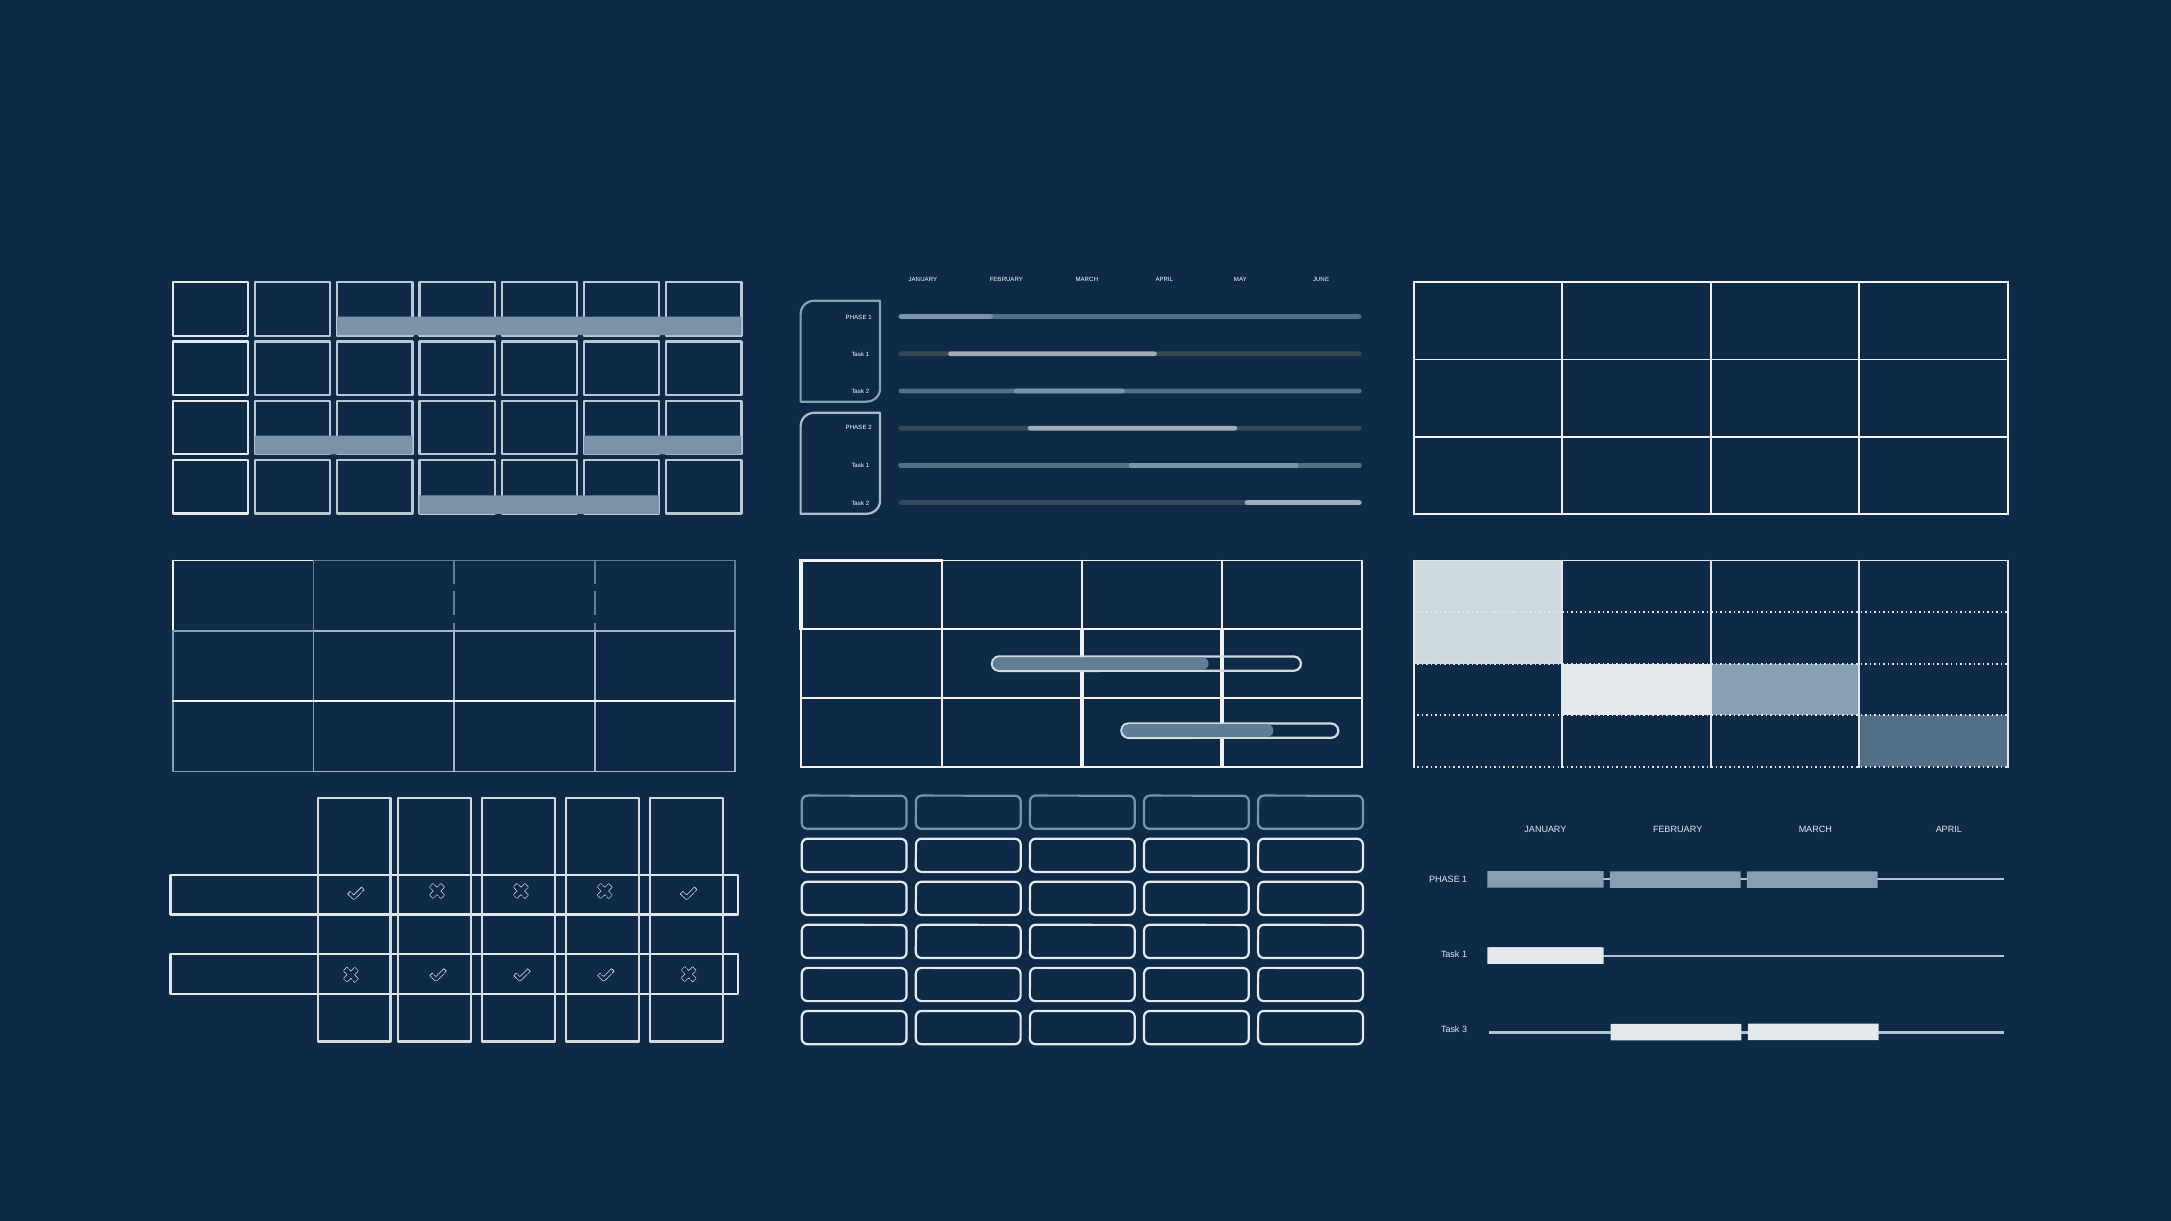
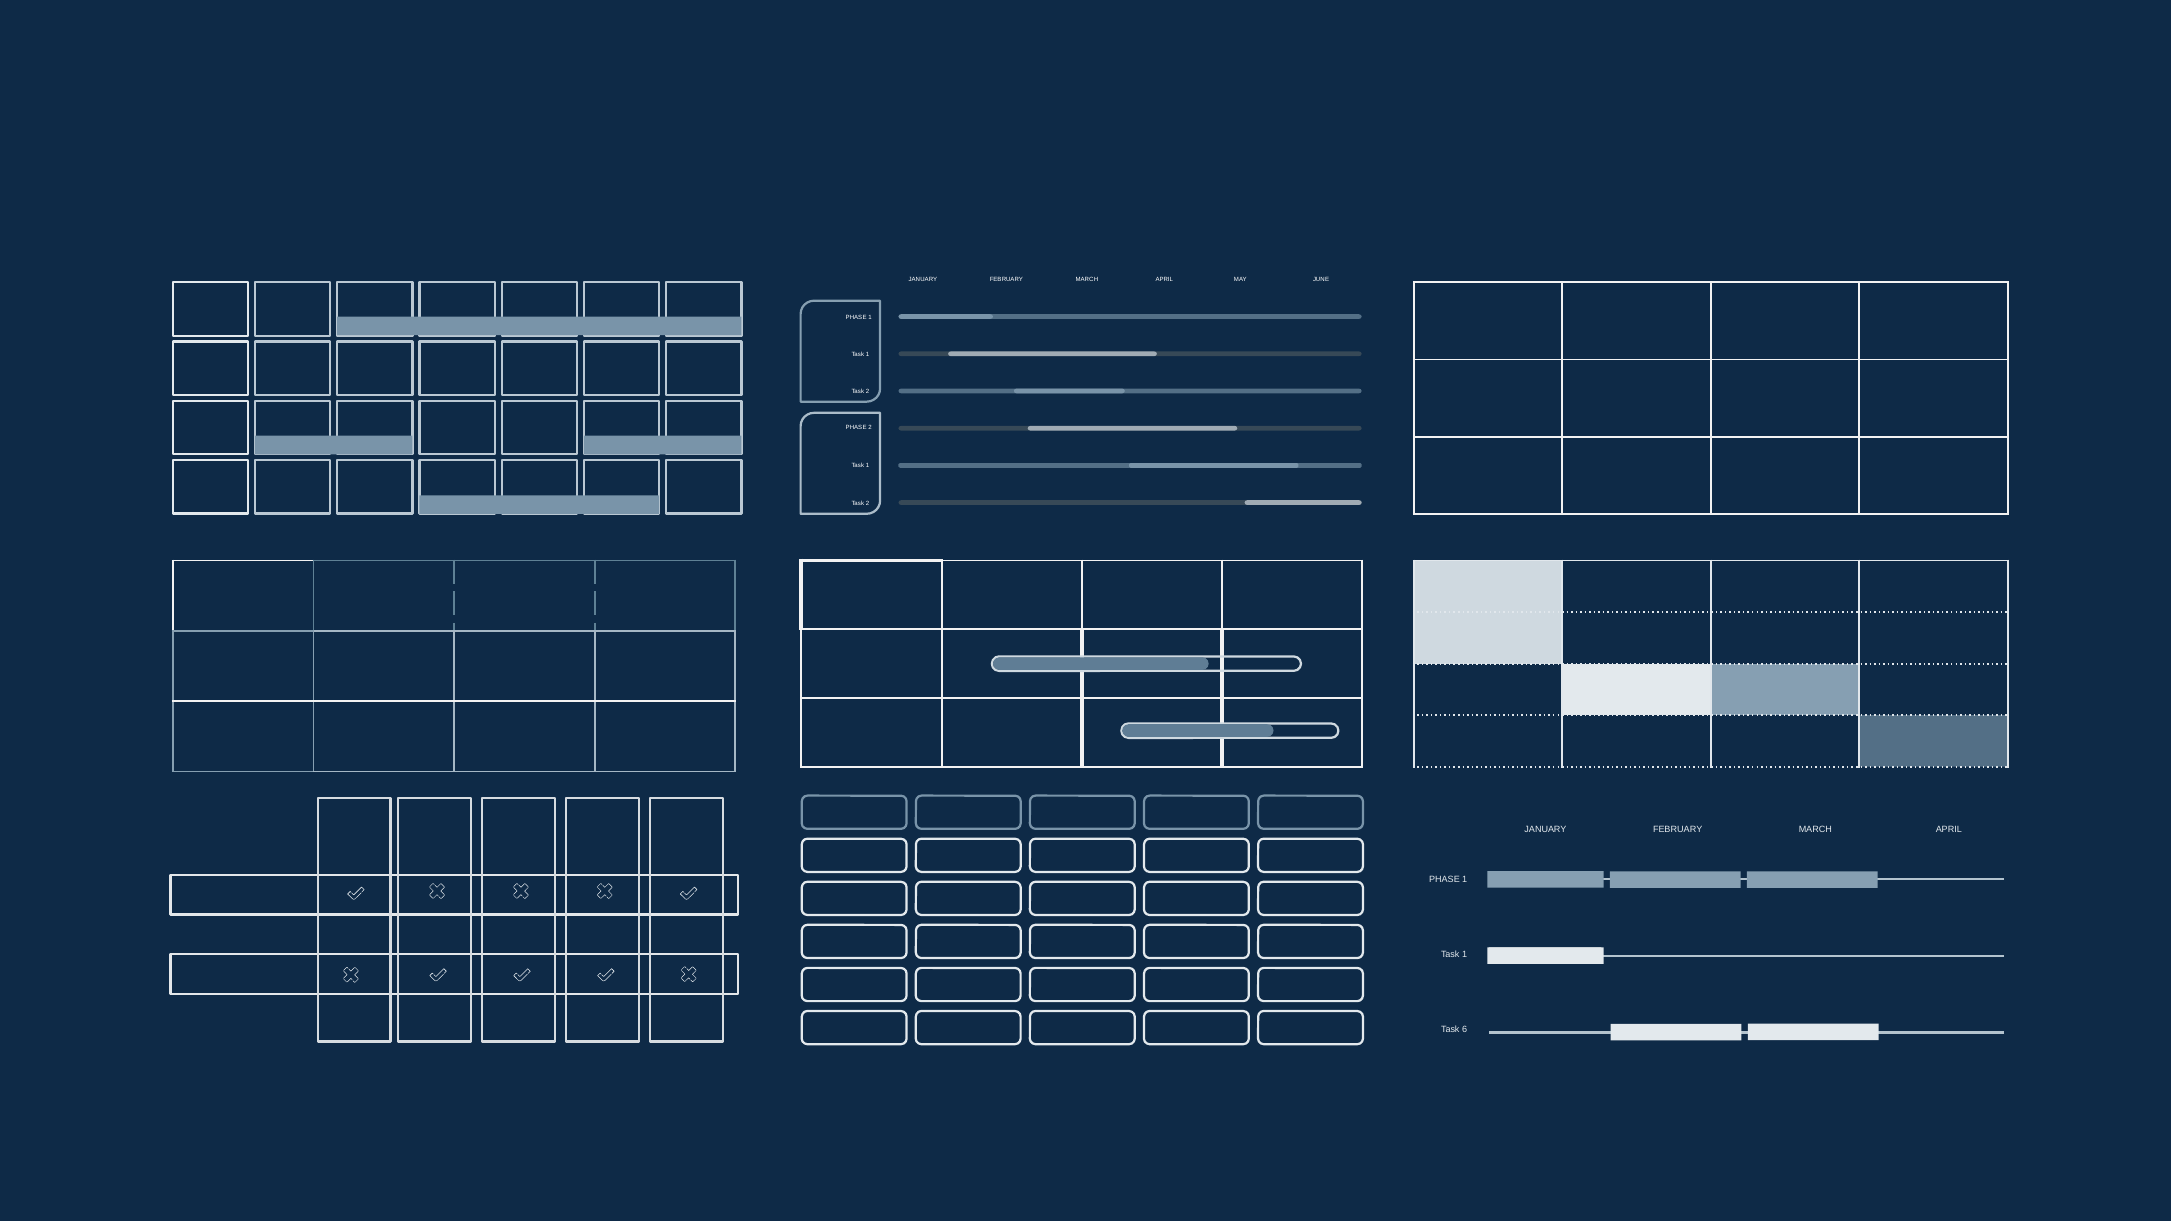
3: 3 -> 6
